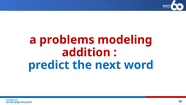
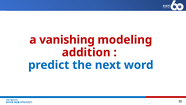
problems: problems -> vanishing
